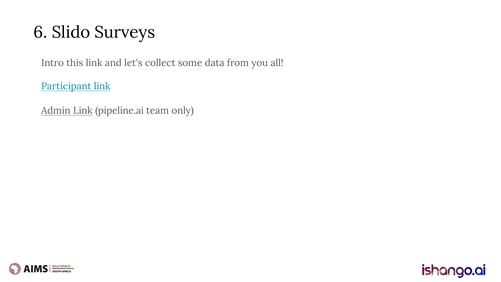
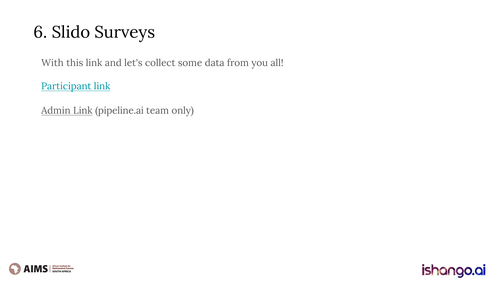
Intro: Intro -> With
